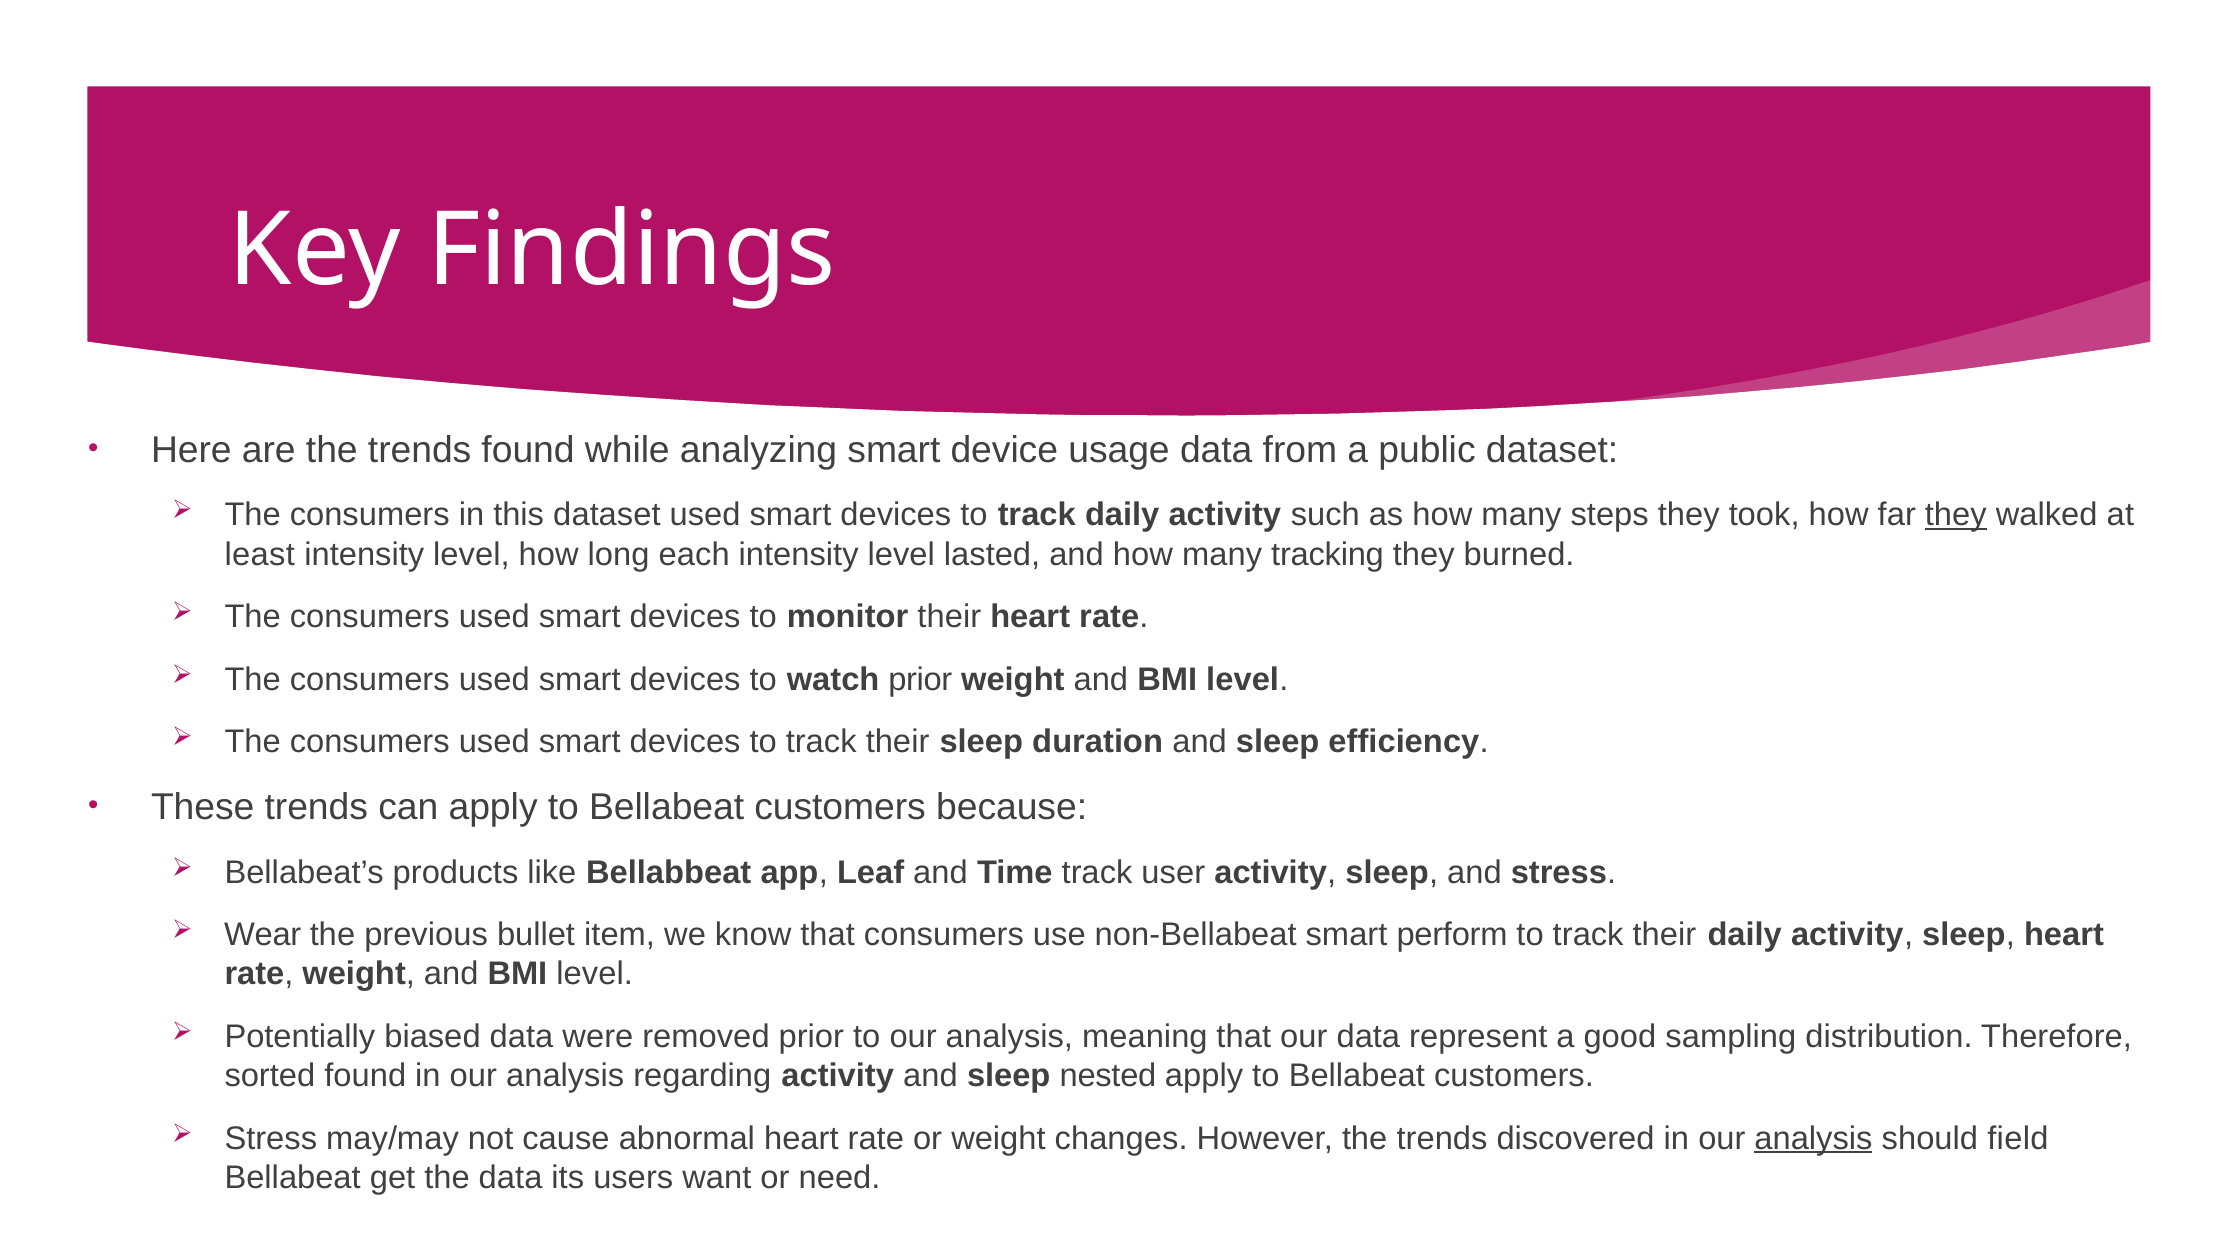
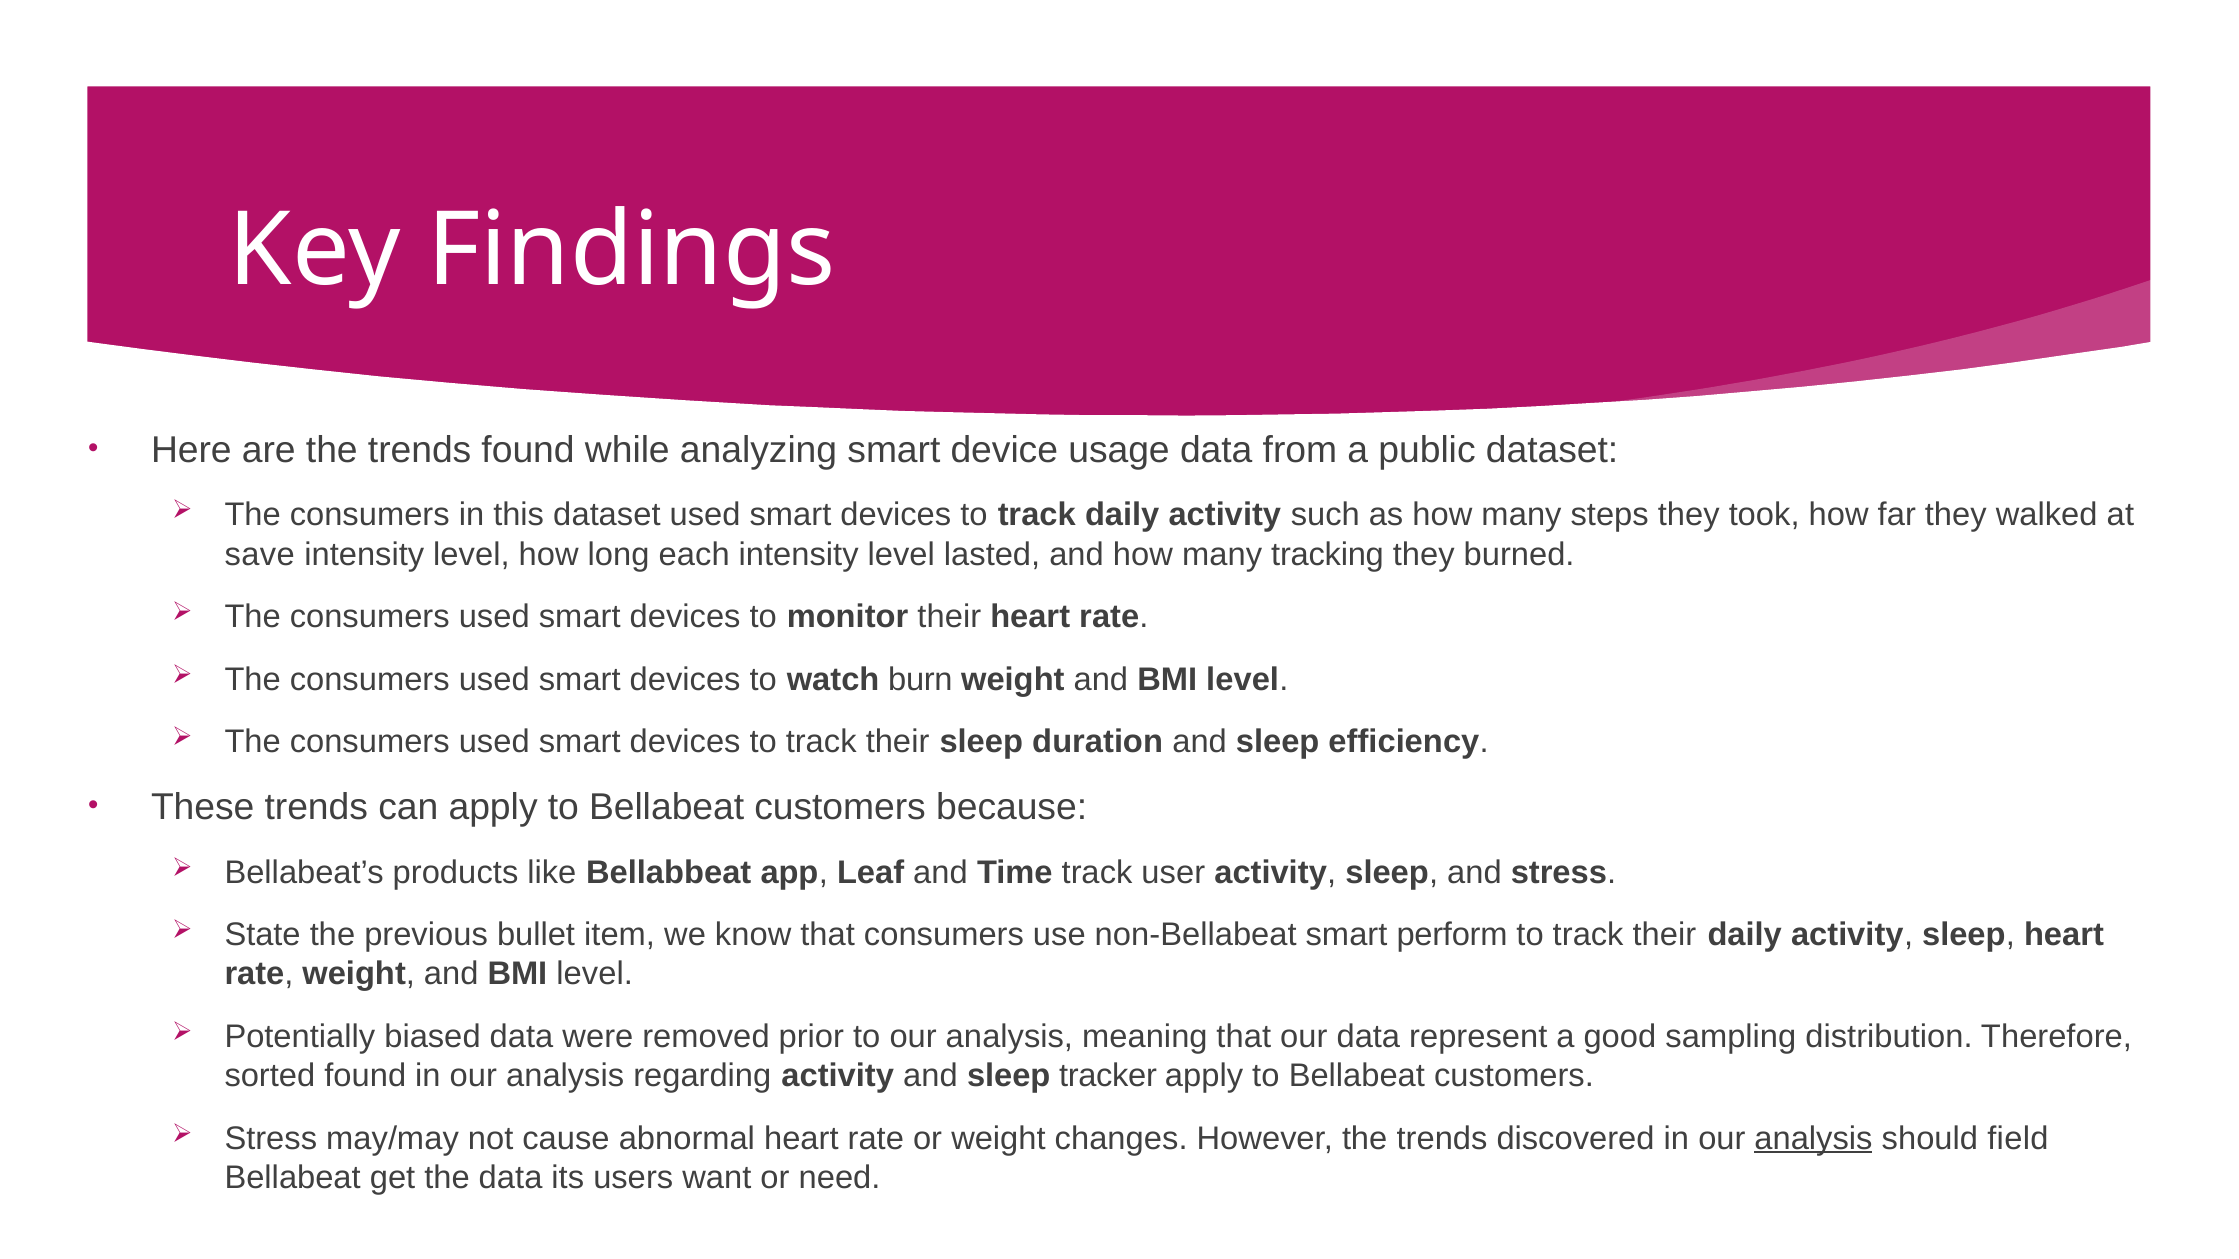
they at (1956, 515) underline: present -> none
least: least -> save
watch prior: prior -> burn
Wear: Wear -> State
nested: nested -> tracker
